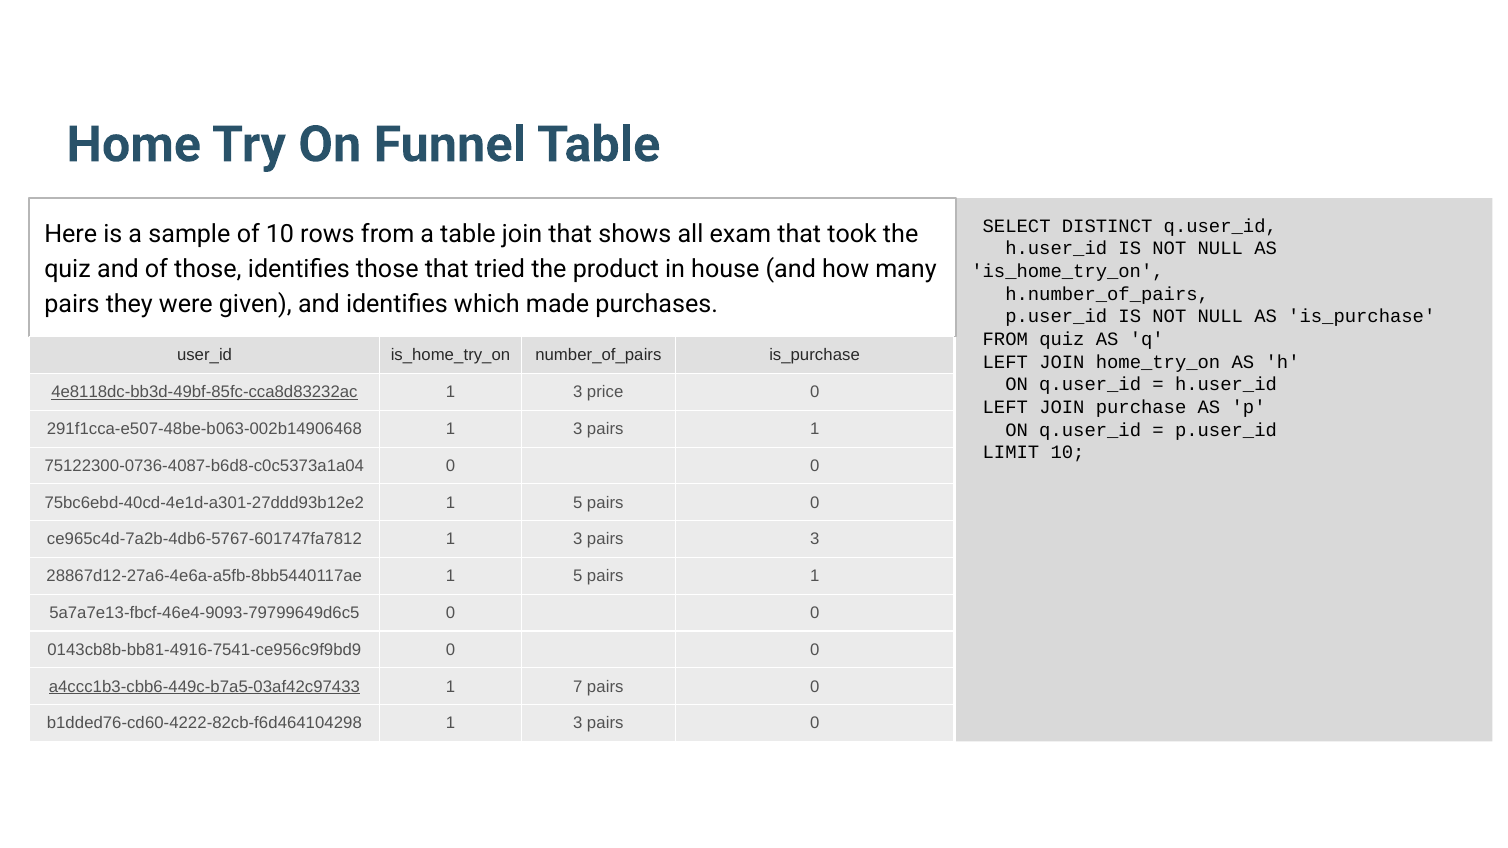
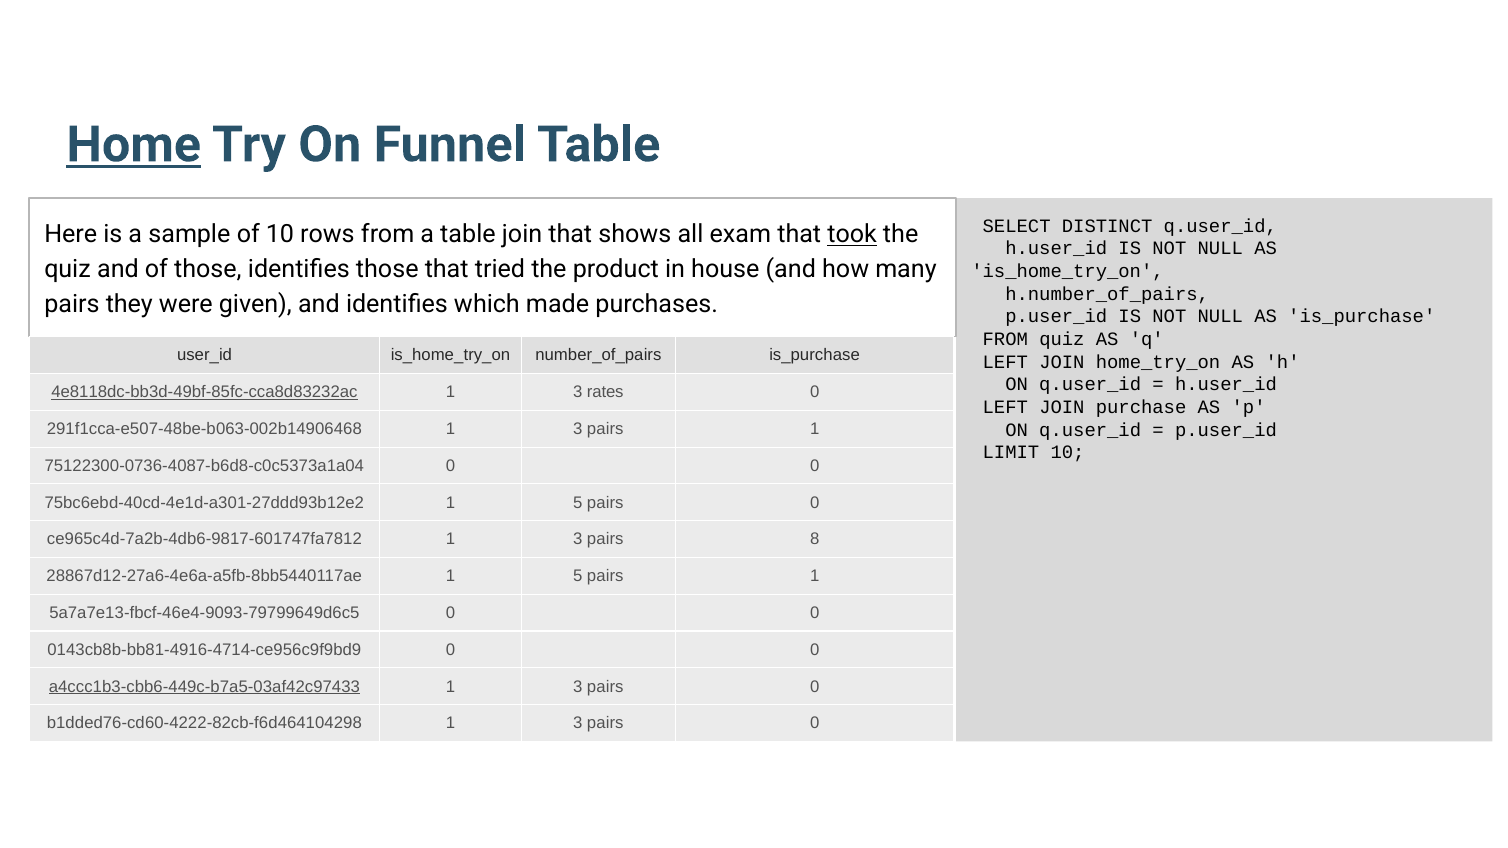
Home underline: none -> present
took underline: none -> present
price: price -> rates
ce965c4d-7a2b-4db6-5767-601747fa7812: ce965c4d-7a2b-4db6-5767-601747fa7812 -> ce965c4d-7a2b-4db6-9817-601747fa7812
pairs 3: 3 -> 8
0143cb8b-bb81-4916-7541-ce956c9f9bd9: 0143cb8b-bb81-4916-7541-ce956c9f9bd9 -> 0143cb8b-bb81-4916-4714-ce956c9f9bd9
7 at (578, 687): 7 -> 3
